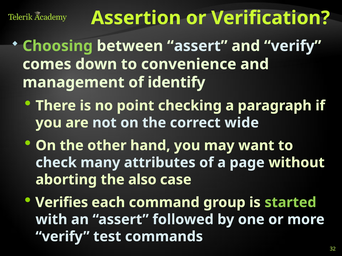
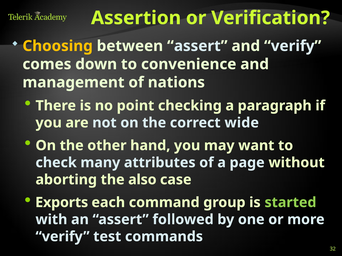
Choosing colour: light green -> yellow
identify: identify -> nations
Verifies: Verifies -> Exports
